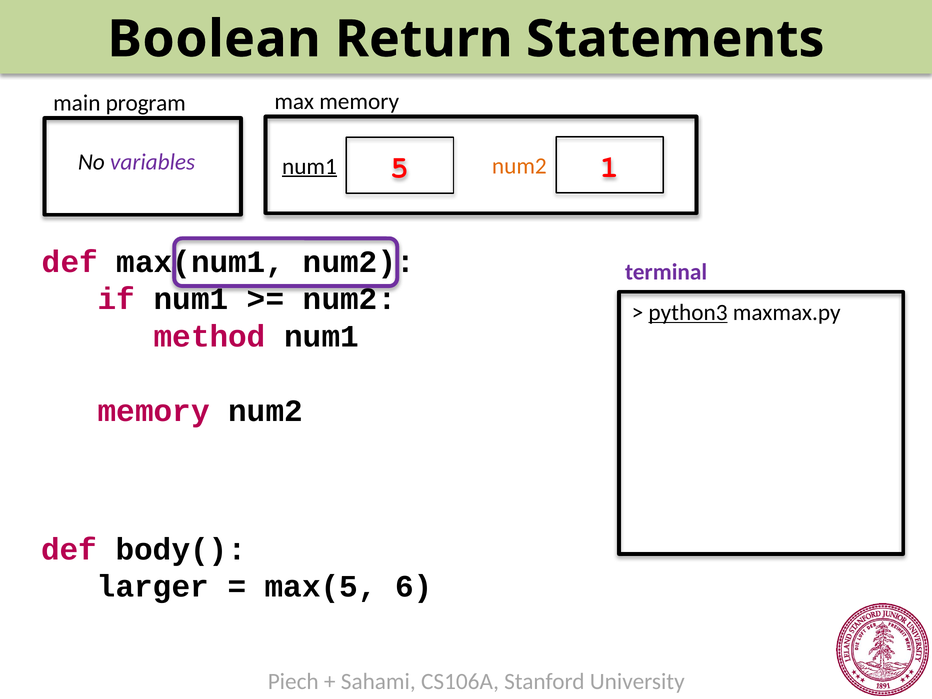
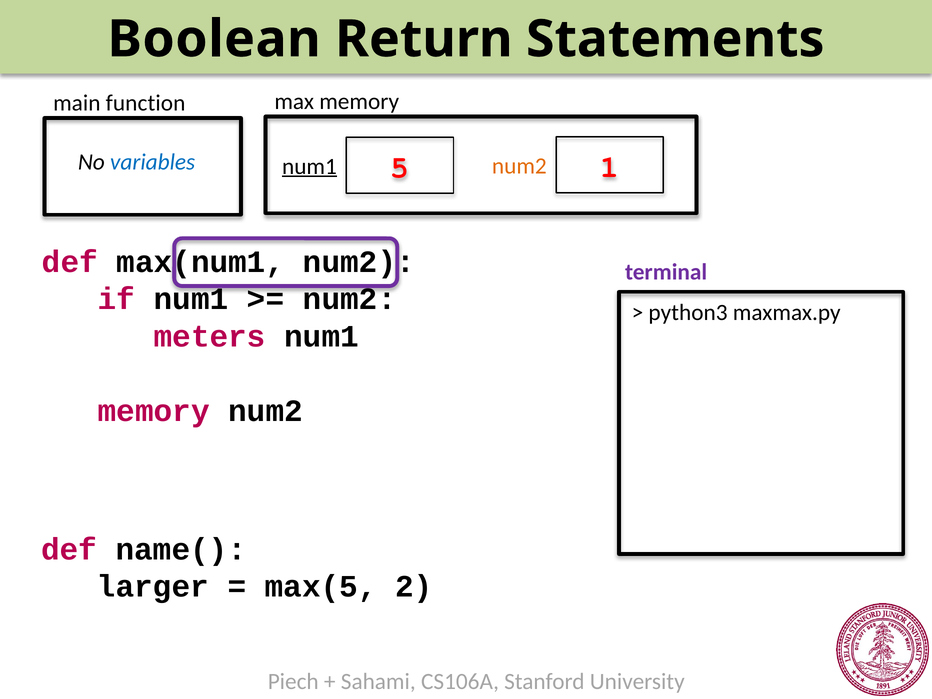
program: program -> function
variables colour: purple -> blue
python3 underline: present -> none
method: method -> meters
body(: body( -> name(
6: 6 -> 2
